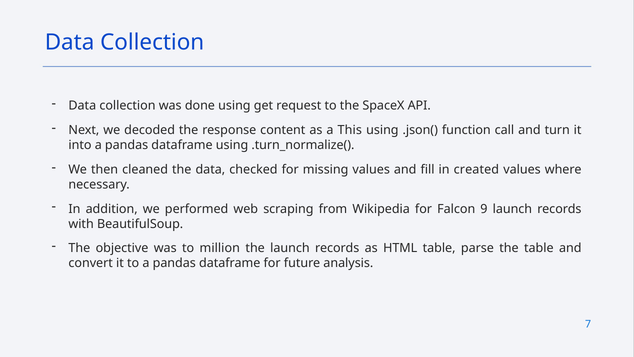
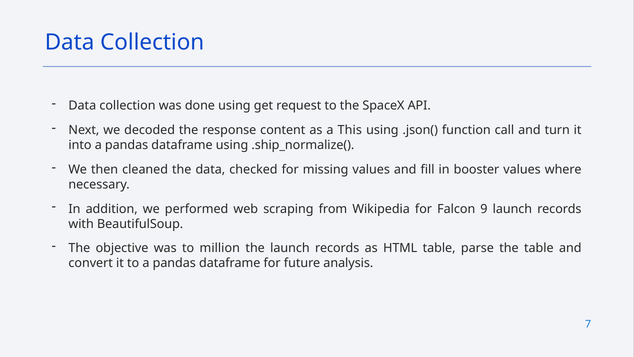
.turn_normalize(: .turn_normalize( -> .ship_normalize(
created: created -> booster
